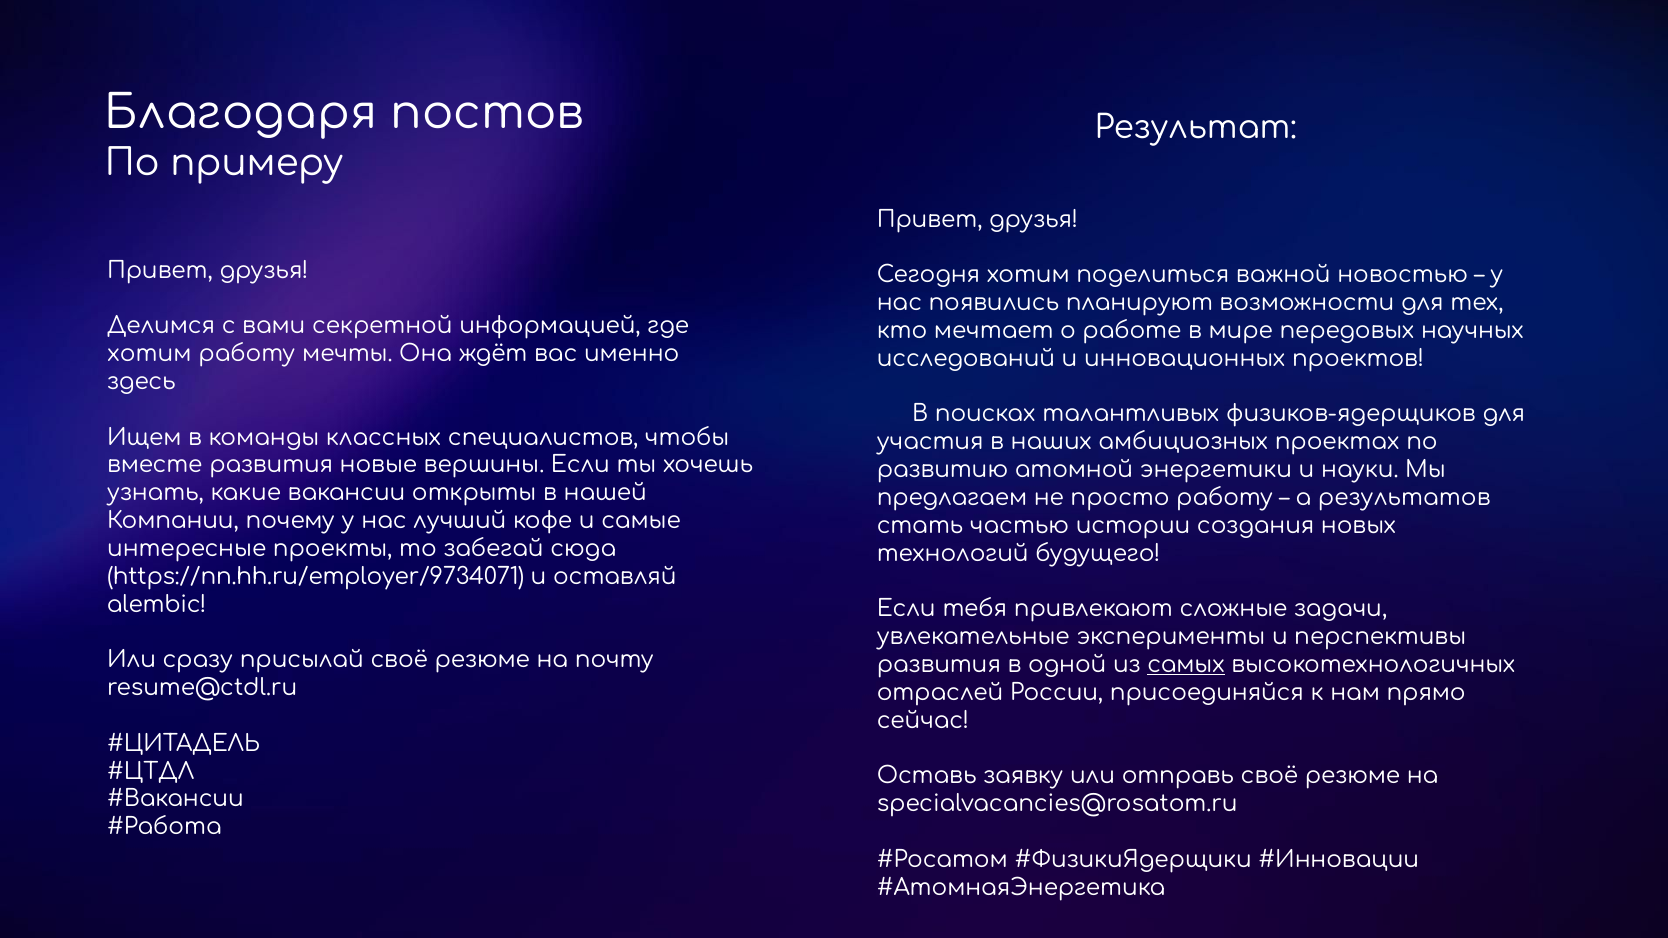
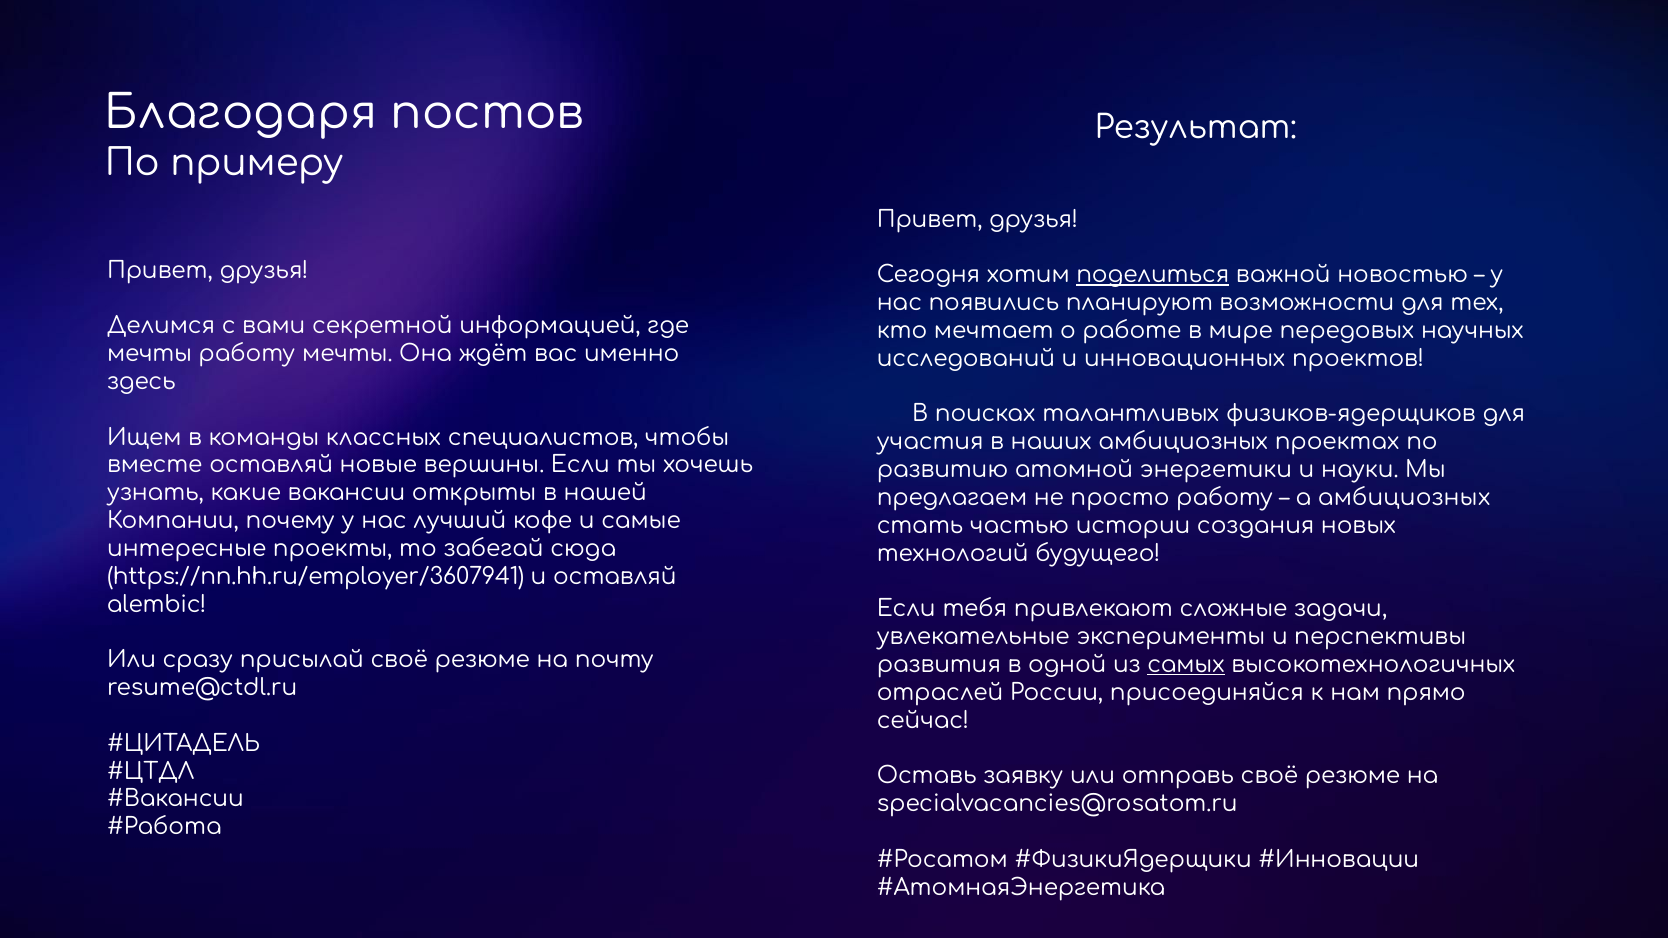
поделиться underline: none -> present
хотим at (149, 354): хотим -> мечты
вместе развития: развития -> оставляй
а результатов: результатов -> амбициозных
https://nn.hh.ru/employer/9734071: https://nn.hh.ru/employer/9734071 -> https://nn.hh.ru/employer/3607941
